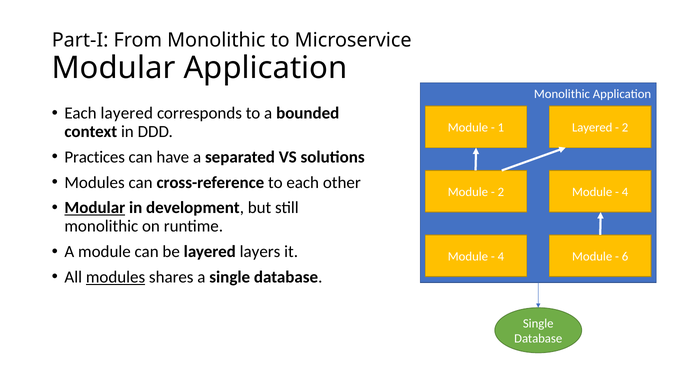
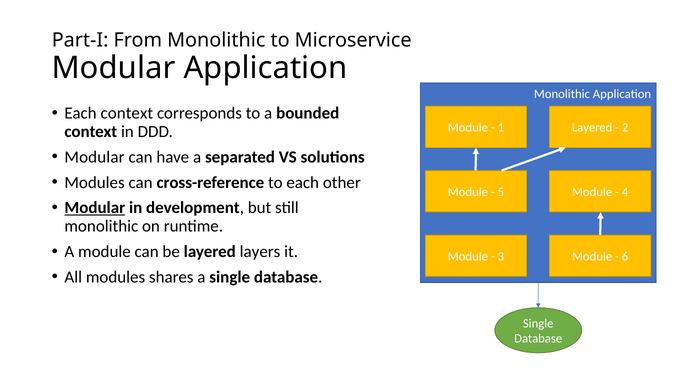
Each layered: layered -> context
Practices at (95, 157): Practices -> Modular
2 at (501, 192): 2 -> 5
4 at (501, 257): 4 -> 3
modules at (116, 277) underline: present -> none
